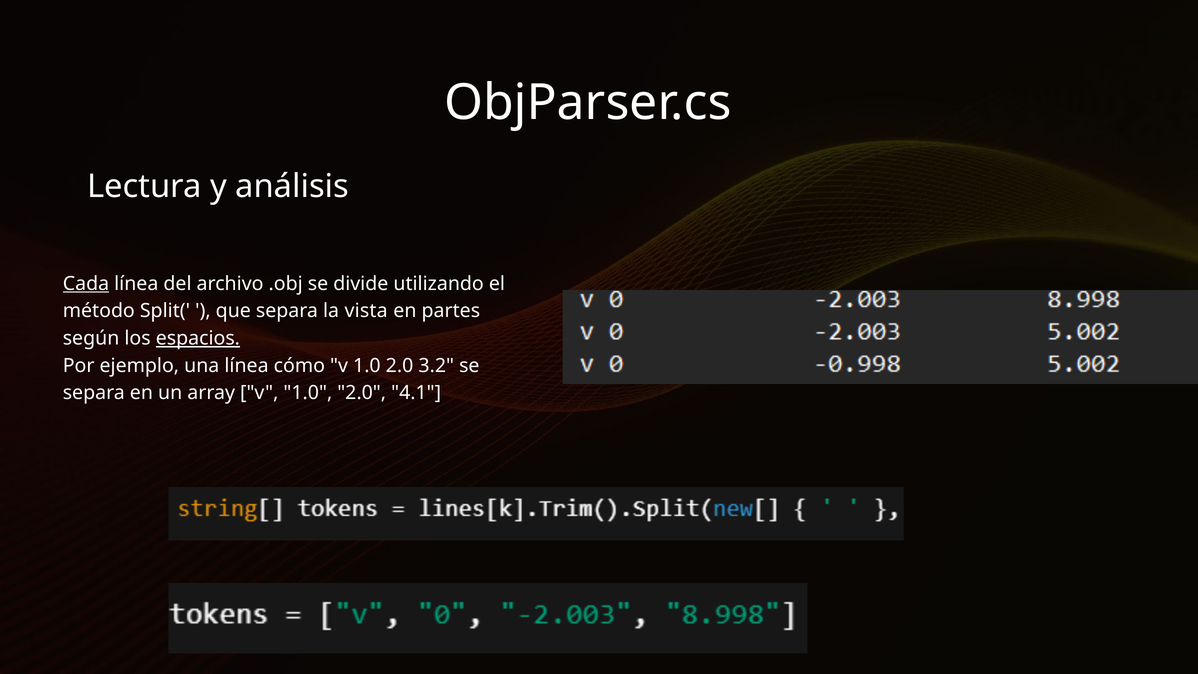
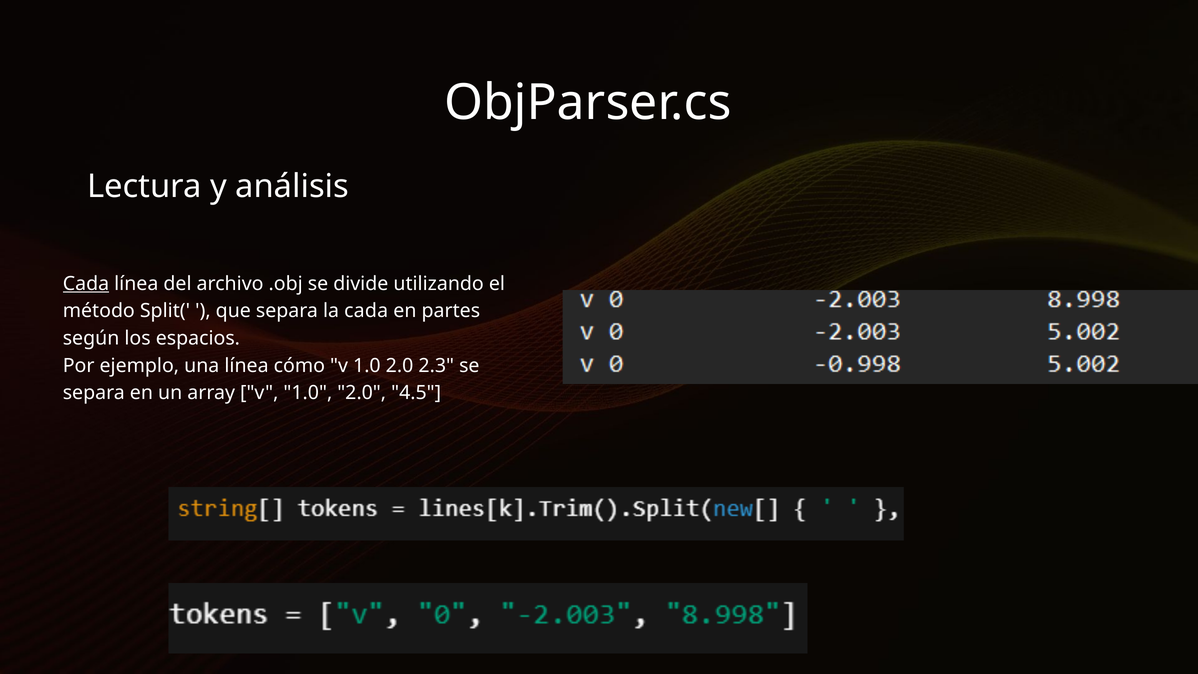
la vista: vista -> cada
espacios underline: present -> none
3.2: 3.2 -> 2.3
4.1: 4.1 -> 4.5
